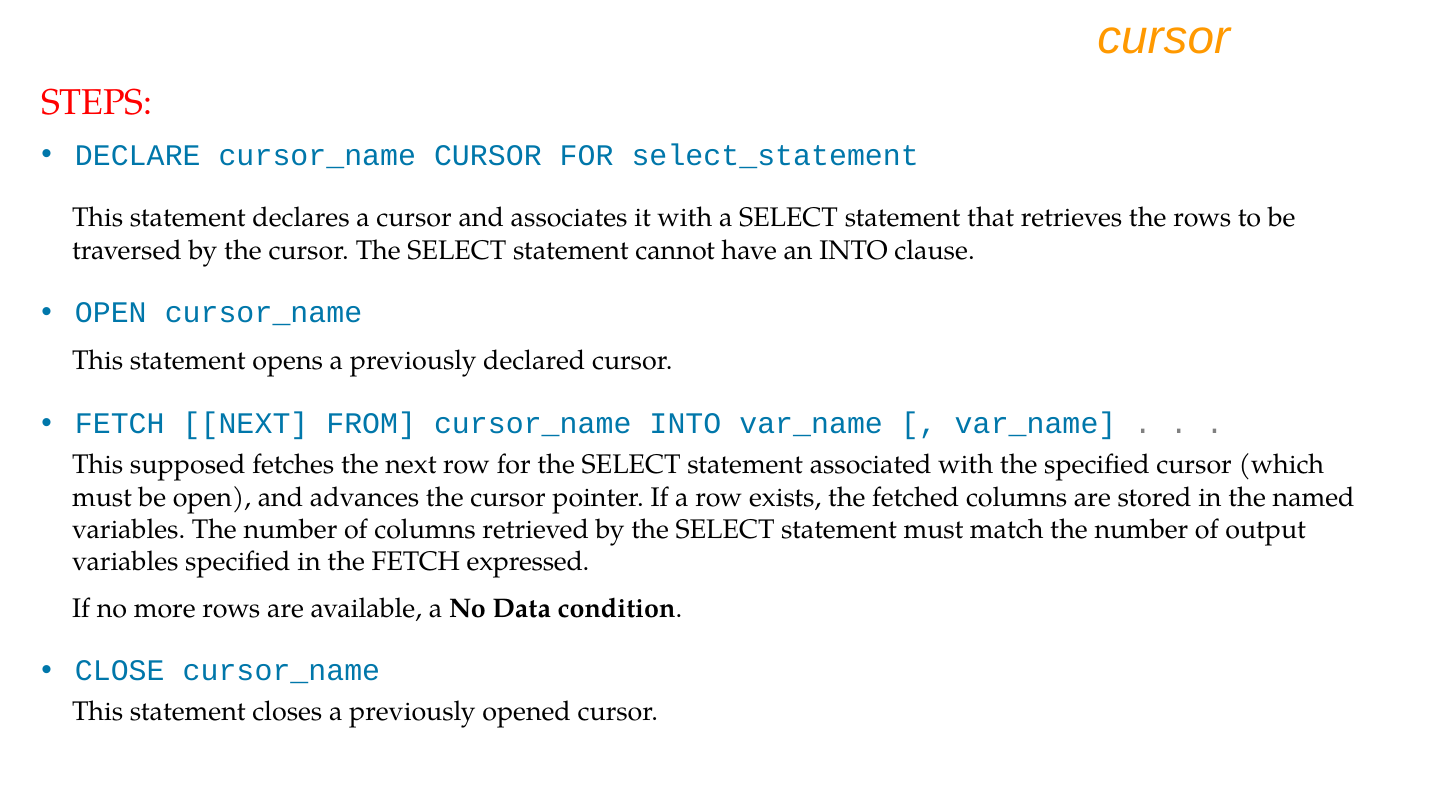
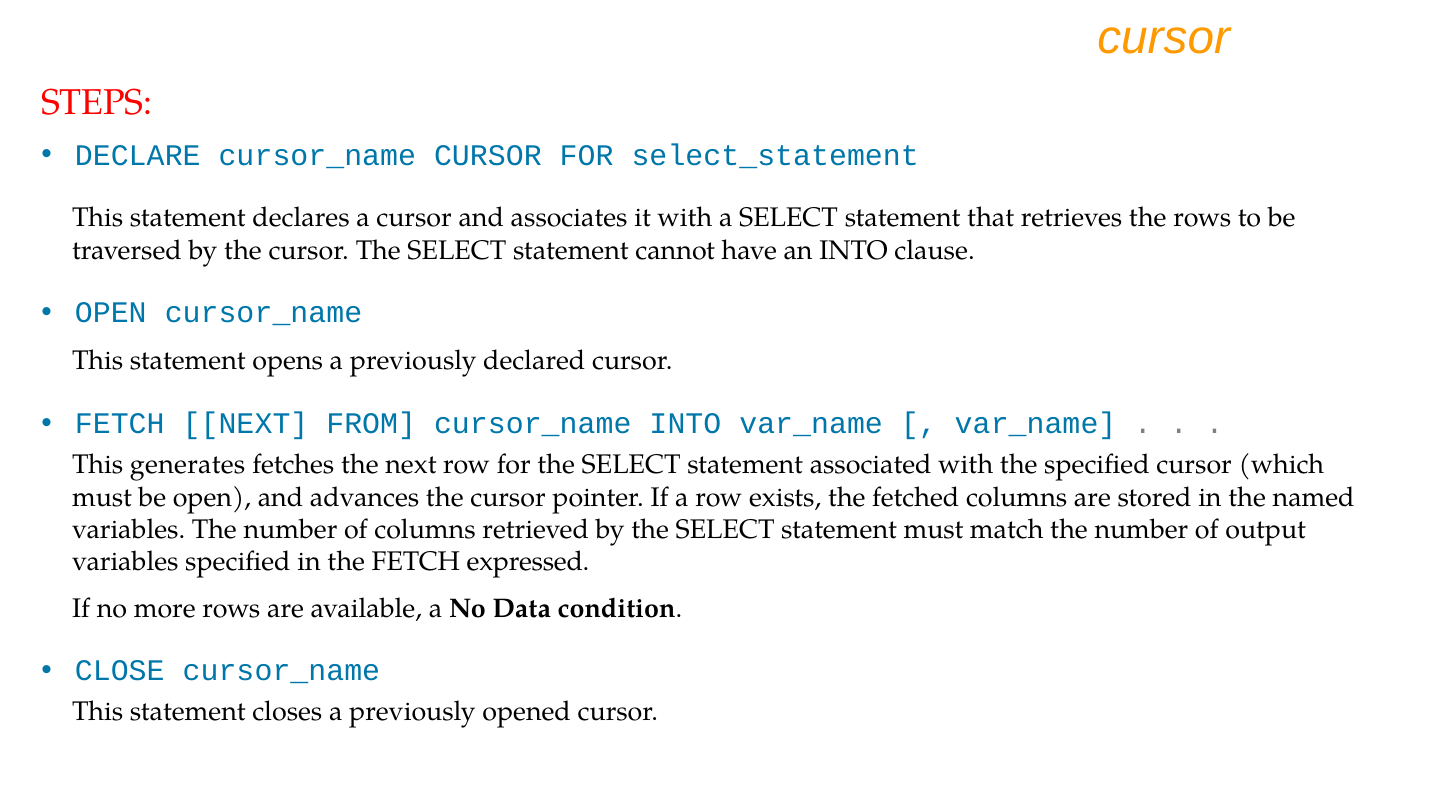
supposed: supposed -> generates
